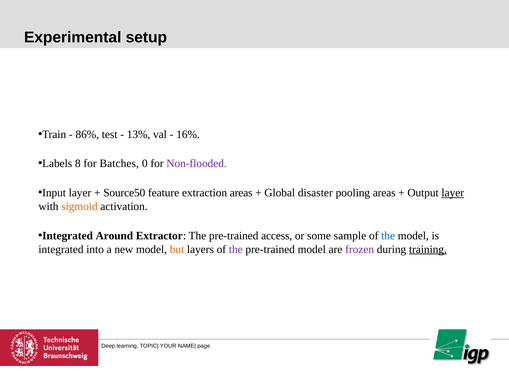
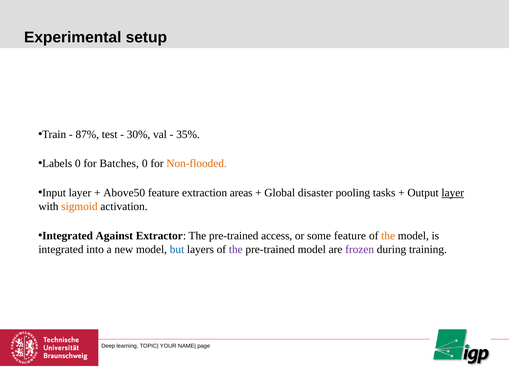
86%: 86% -> 87%
13%: 13% -> 30%
16%: 16% -> 35%
Labels 8: 8 -> 0
Non-flooded colour: purple -> orange
Source50: Source50 -> Above50
pooling areas: areas -> tasks
Around: Around -> Against
some sample: sample -> feature
the at (388, 236) colour: blue -> orange
but colour: orange -> blue
training underline: present -> none
